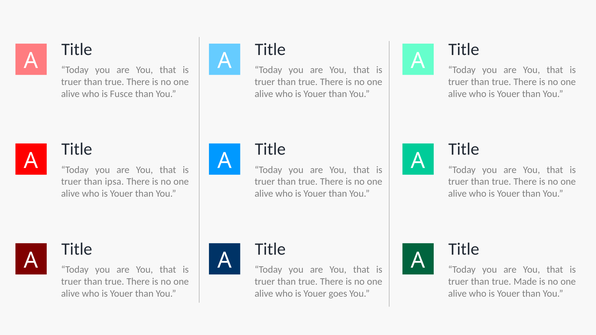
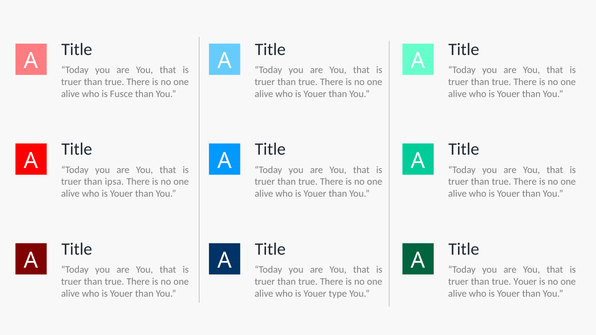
true Made: Made -> Youer
goes: goes -> type
